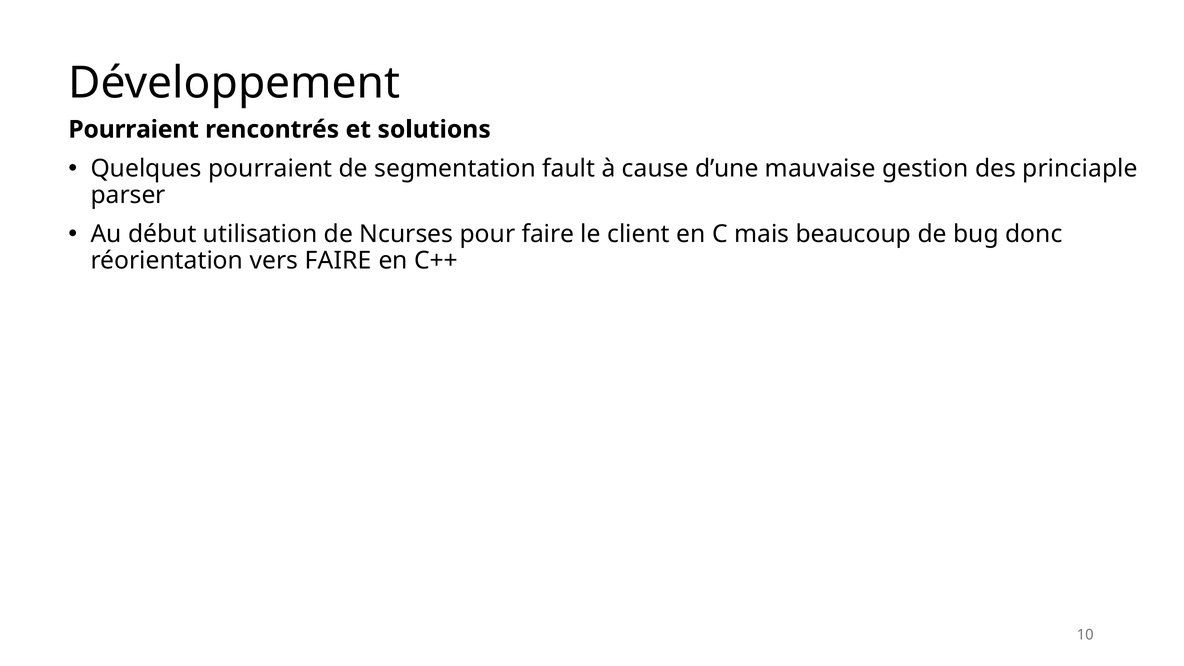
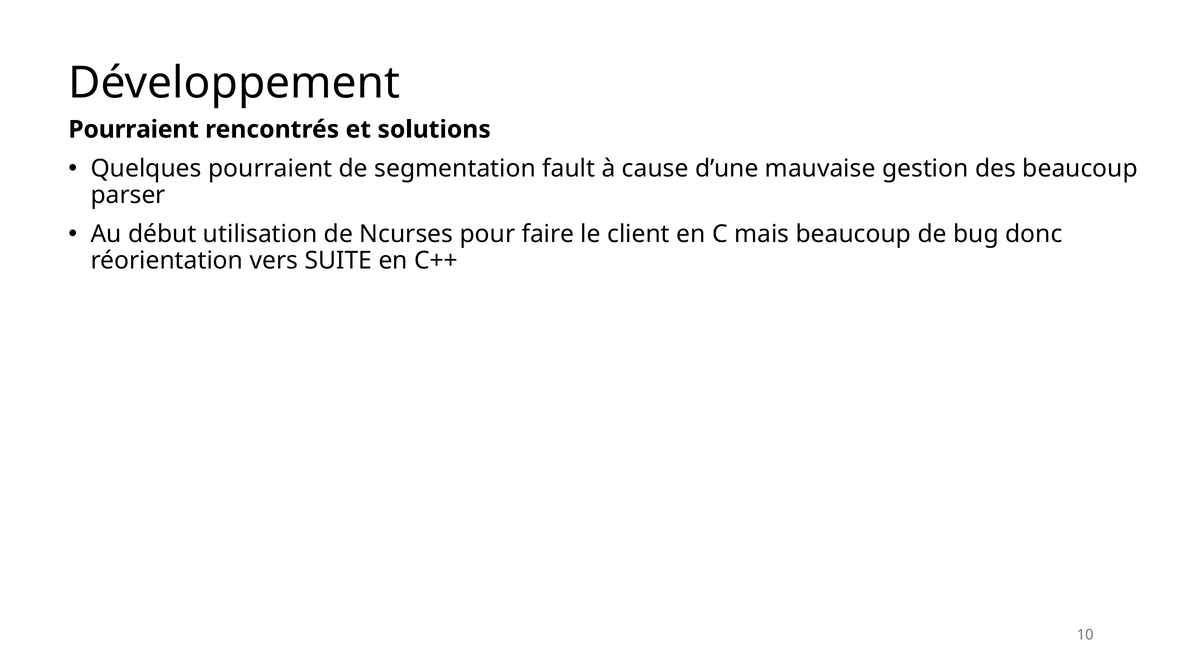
des princiaple: princiaple -> beaucoup
vers FAIRE: FAIRE -> SUITE
